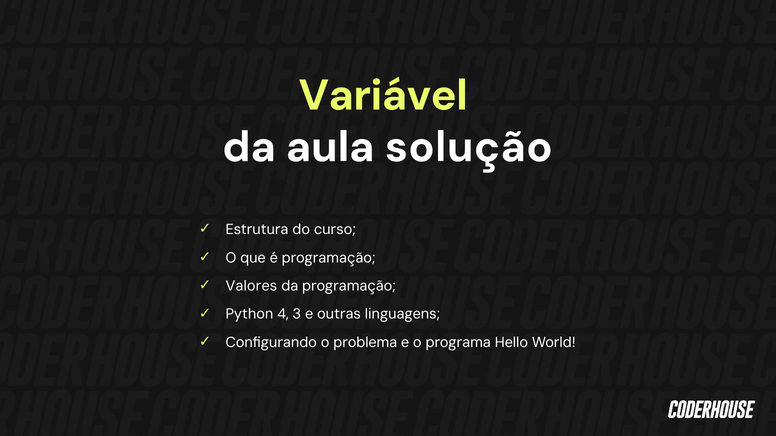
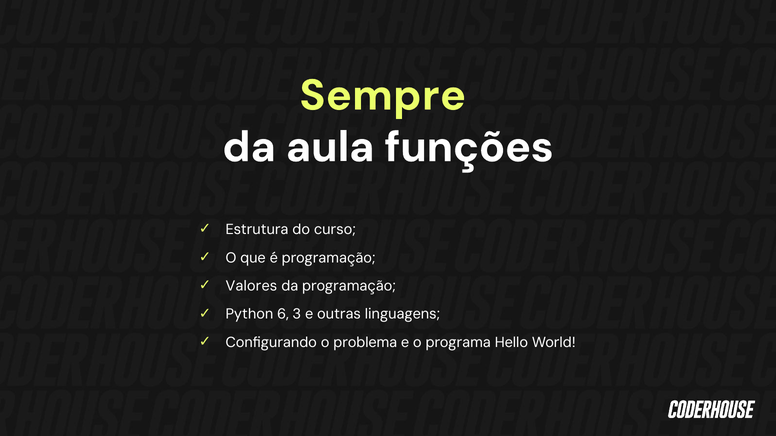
Variável: Variável -> Sempre
solução: solução -> funções
4: 4 -> 6
